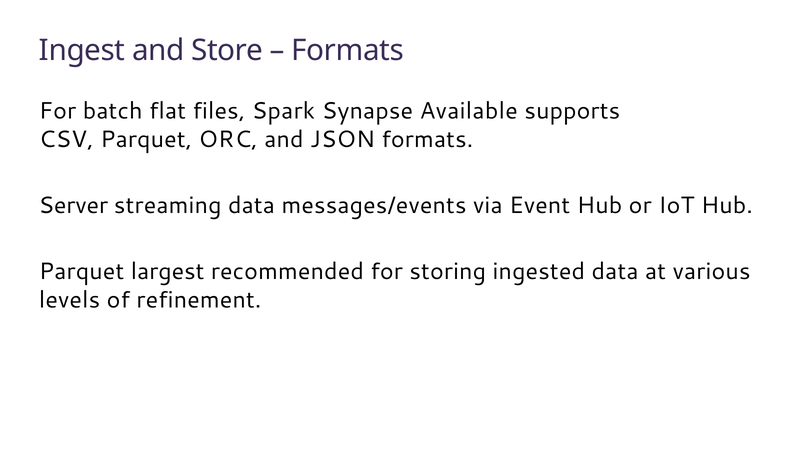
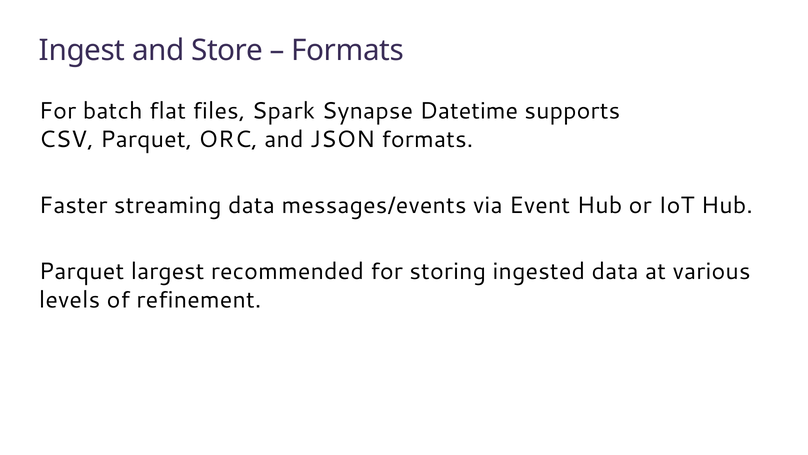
Available: Available -> Datetime
Server: Server -> Faster
